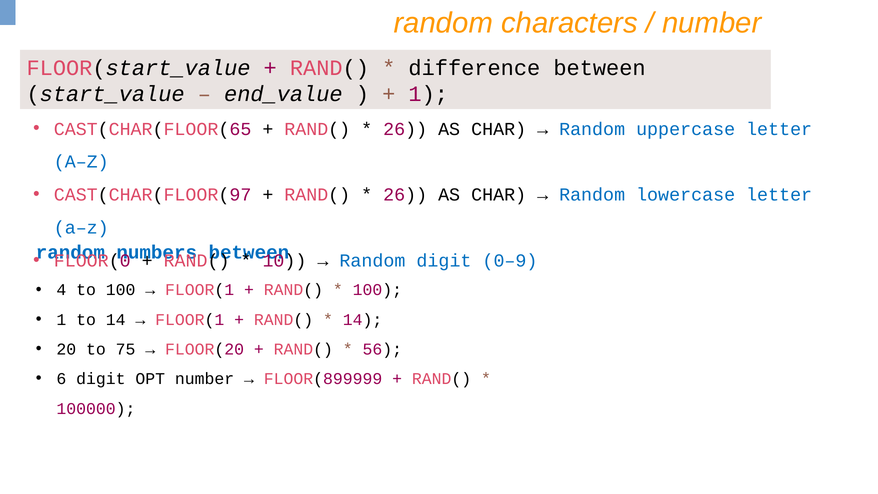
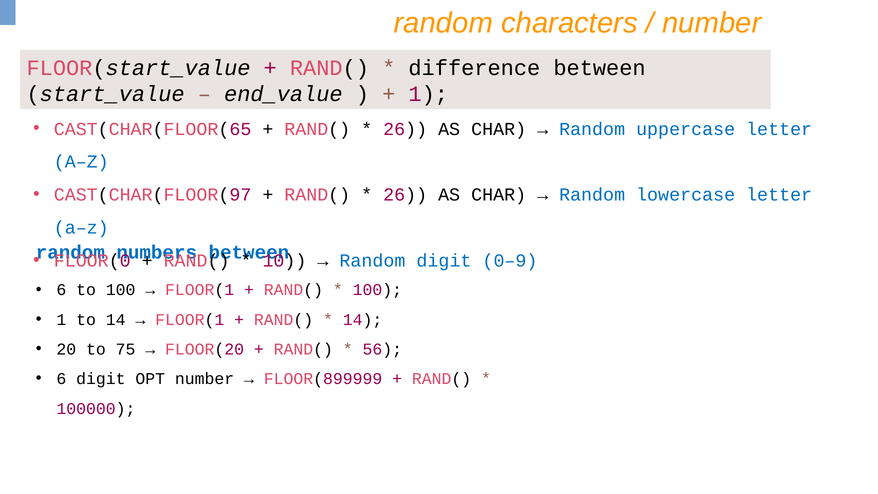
4 at (61, 290): 4 -> 6
